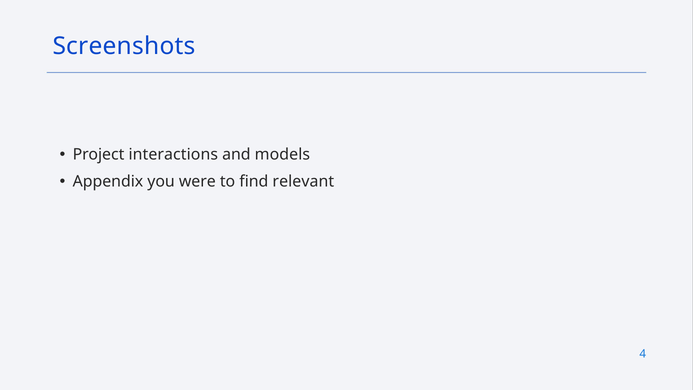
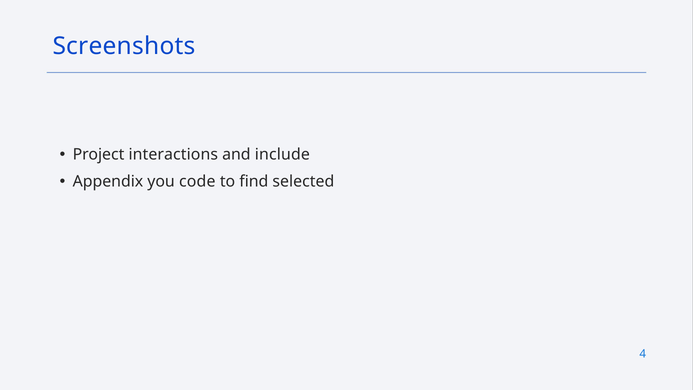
models: models -> include
were: were -> code
relevant: relevant -> selected
